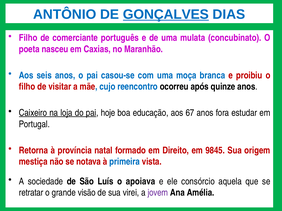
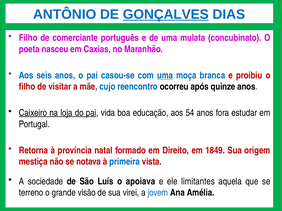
uma at (165, 76) underline: none -> present
hoje: hoje -> vida
67: 67 -> 54
9845: 9845 -> 1849
consórcio: consórcio -> limitantes
retratar: retratar -> terreno
jovem colour: purple -> blue
